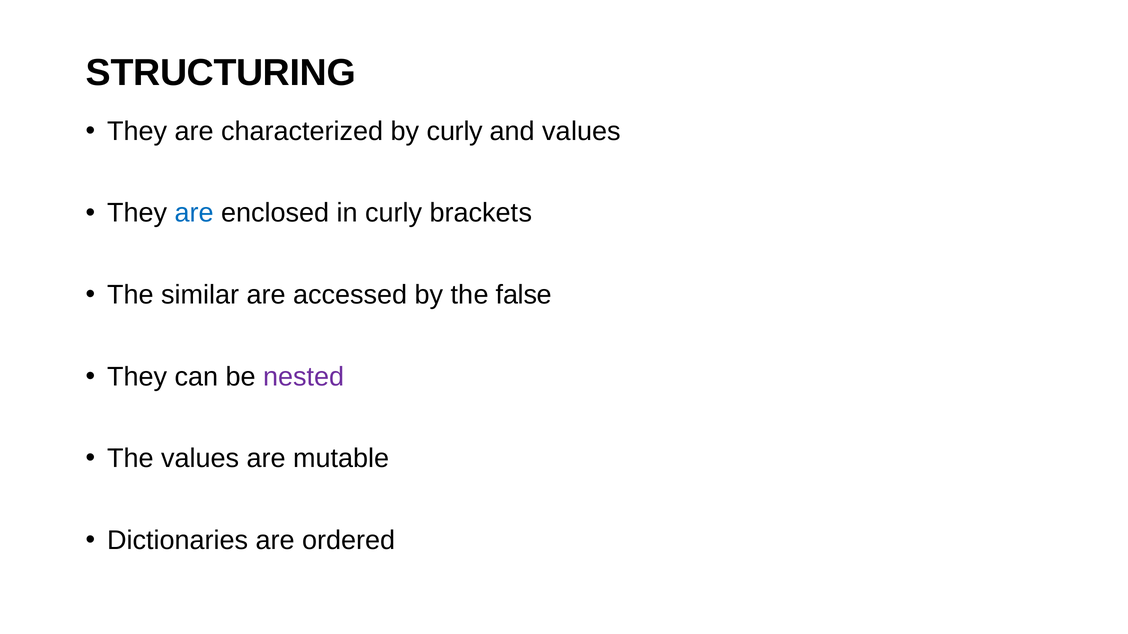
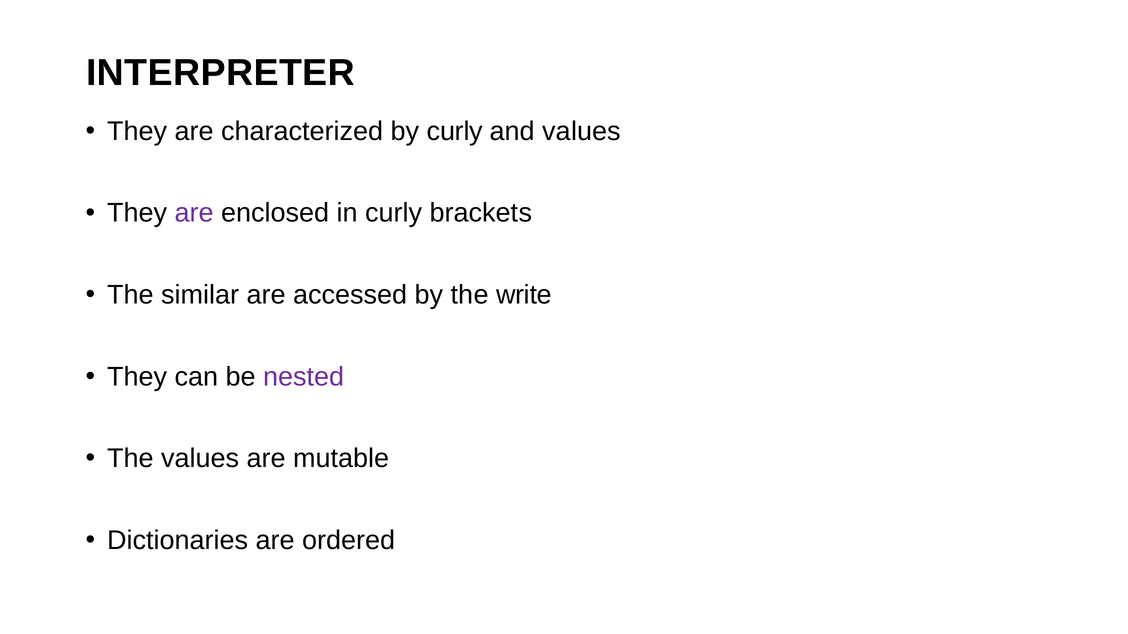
STRUCTURING: STRUCTURING -> INTERPRETER
are at (194, 213) colour: blue -> purple
false: false -> write
